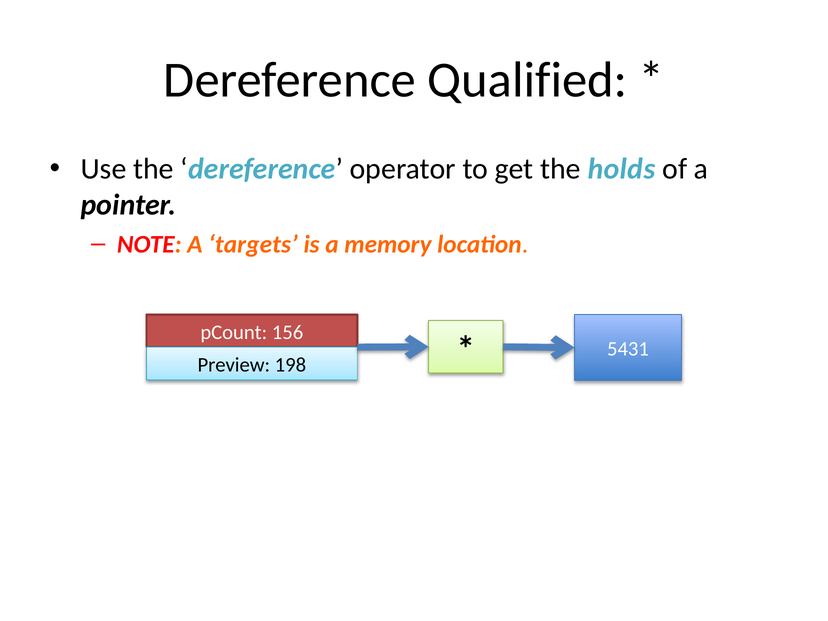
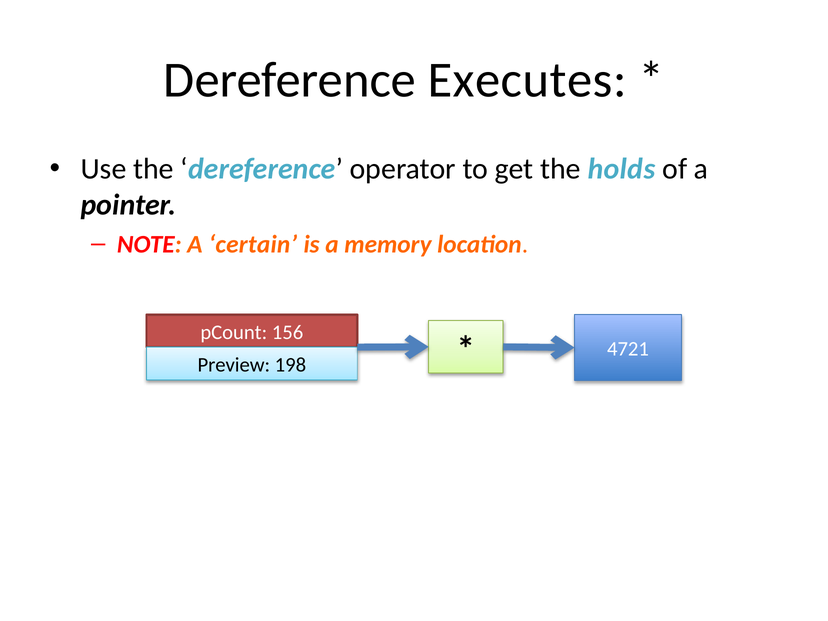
Qualified: Qualified -> Executes
targets: targets -> certain
5431: 5431 -> 4721
